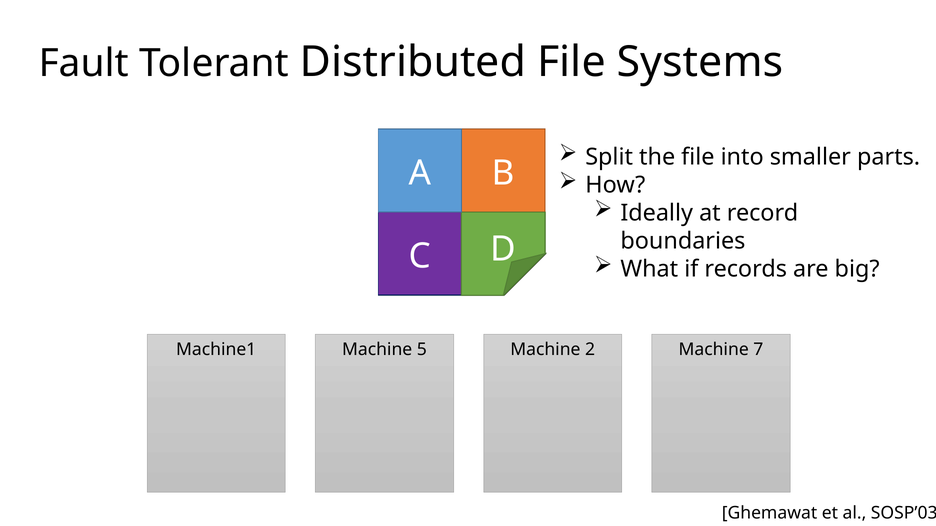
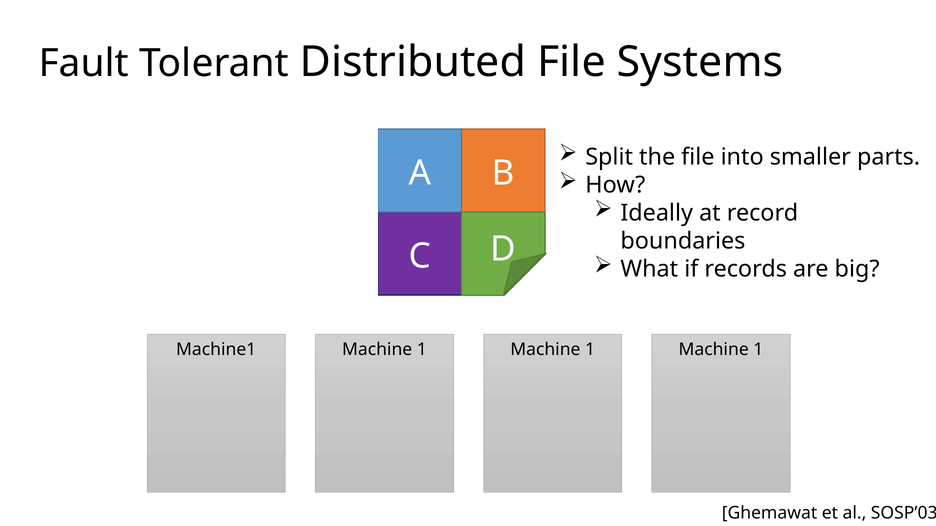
Machine1 Machine 5: 5 -> 1
2 at (590, 350): 2 -> 1
7 at (758, 350): 7 -> 1
